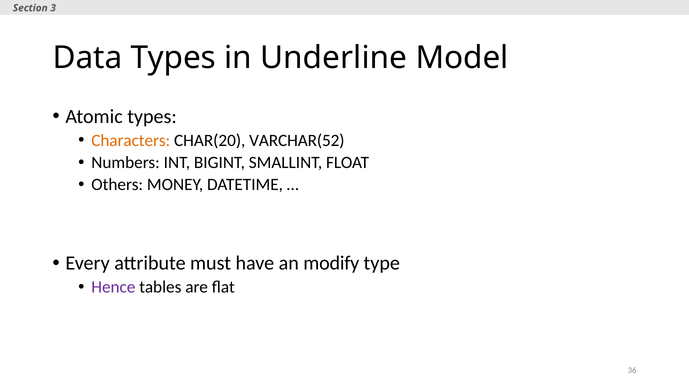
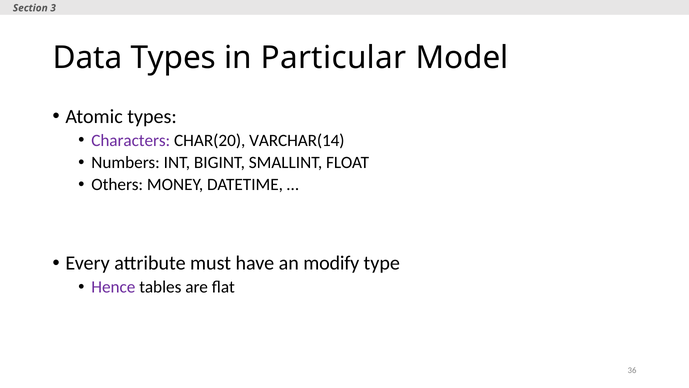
Underline: Underline -> Particular
Characters colour: orange -> purple
VARCHAR(52: VARCHAR(52 -> VARCHAR(14
